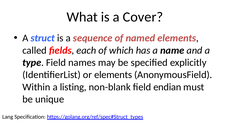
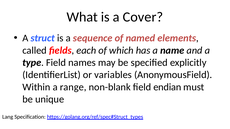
or elements: elements -> variables
listing: listing -> range
